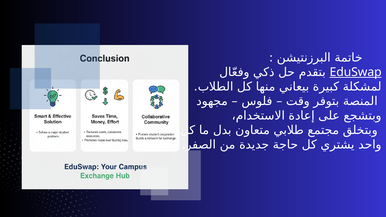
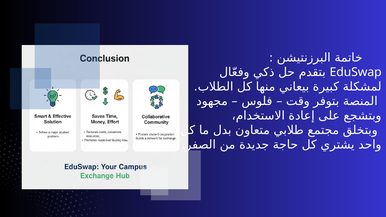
EduSwap underline: present -> none
